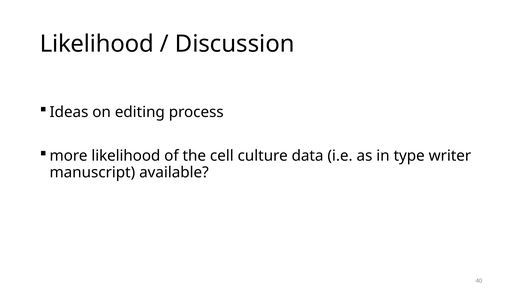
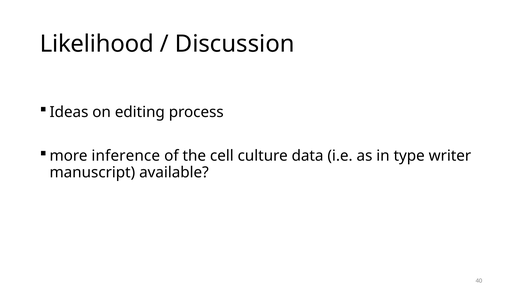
more likelihood: likelihood -> inference
